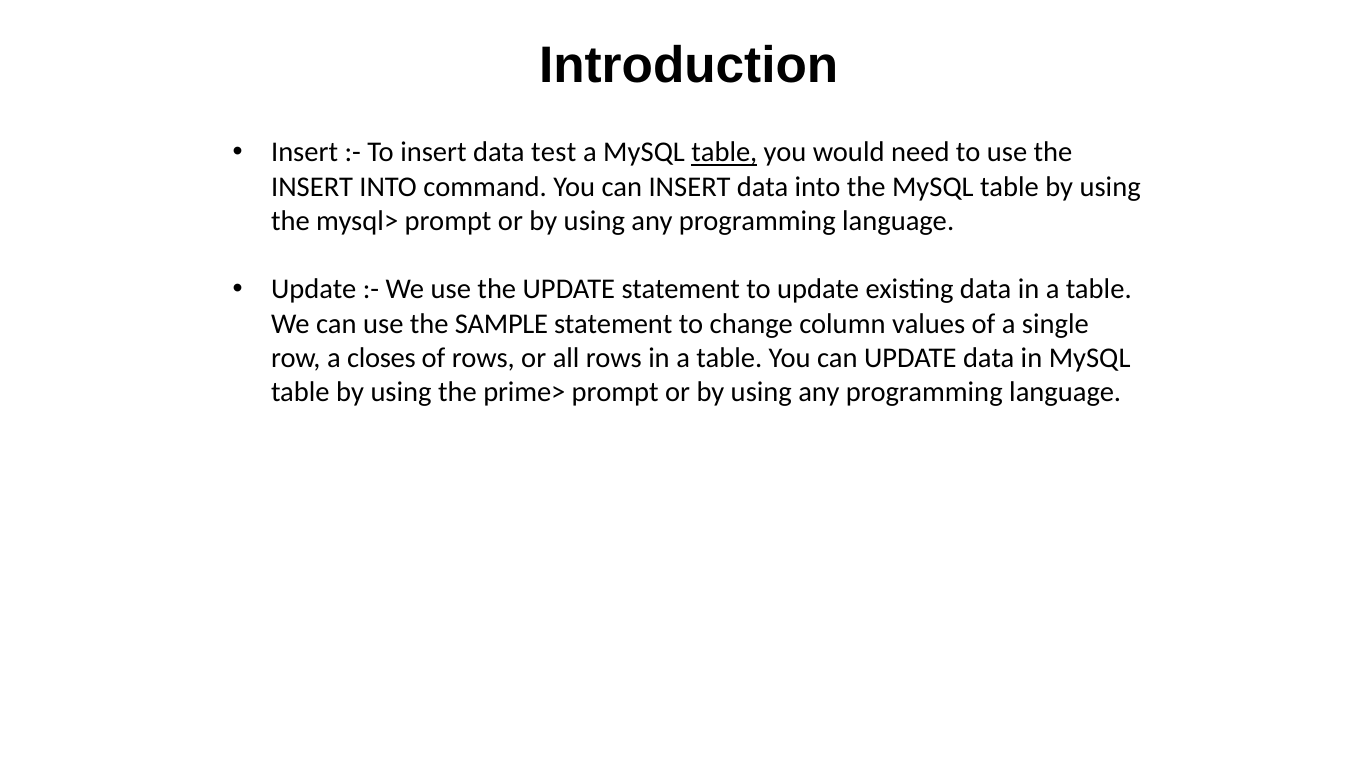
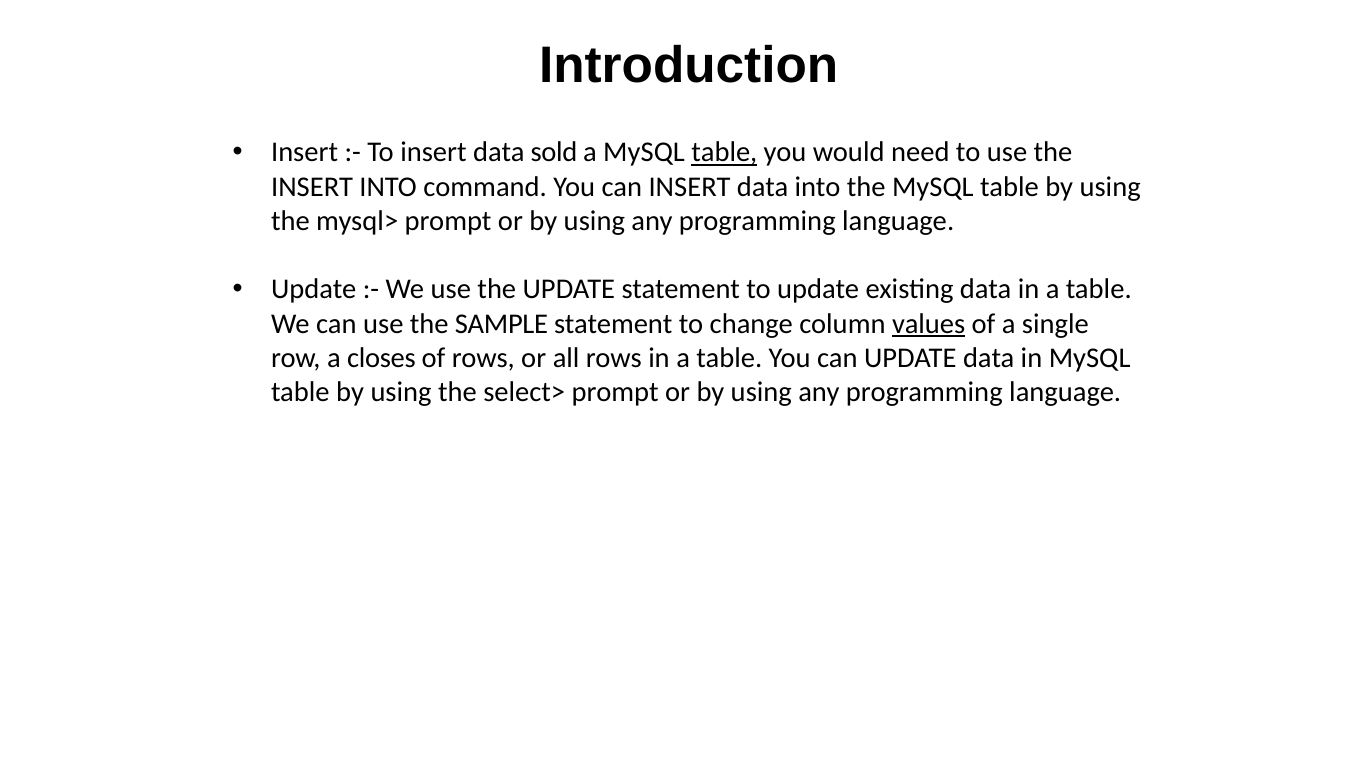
test: test -> sold
values underline: none -> present
prime>: prime> -> select>
